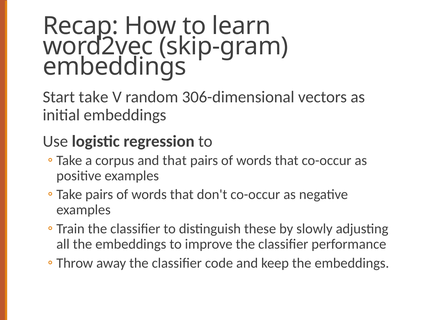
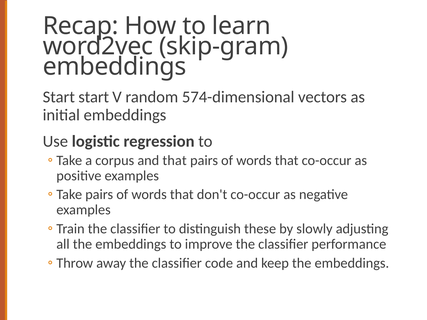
Start take: take -> start
306-dimensional: 306-dimensional -> 574-dimensional
